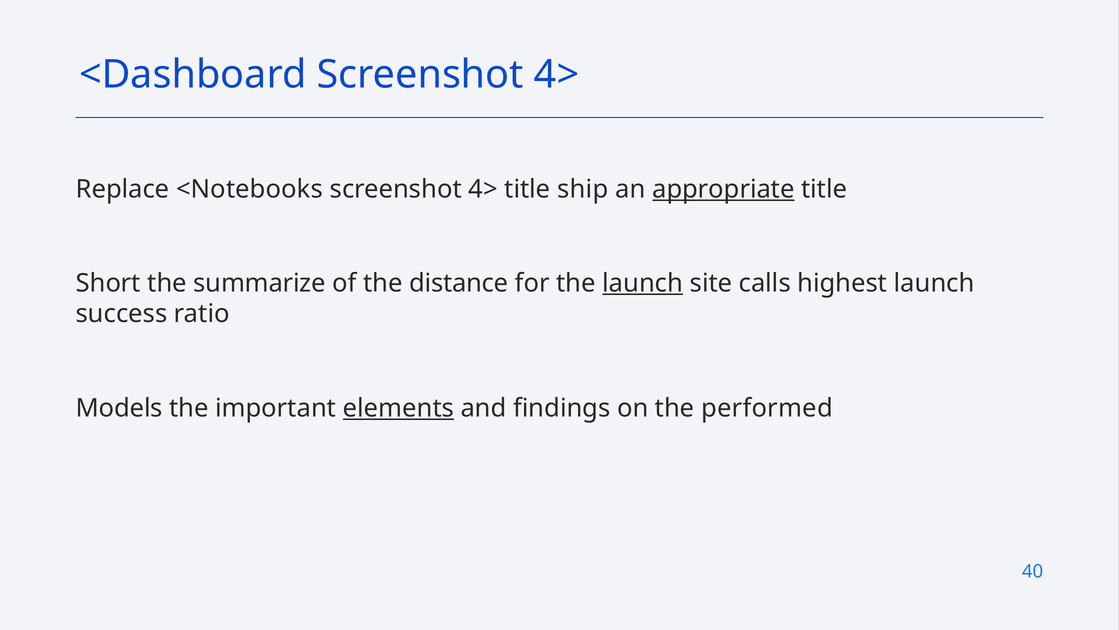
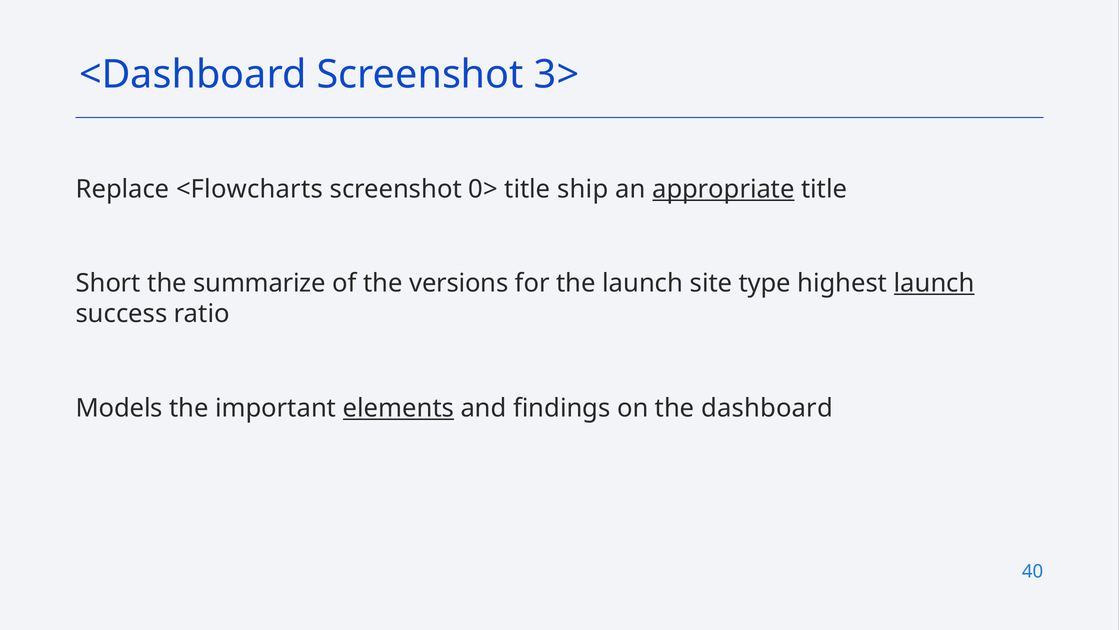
<Dashboard Screenshot 4>: 4> -> 3>
<Notebooks: <Notebooks -> <Flowcharts
4> at (483, 189): 4> -> 0>
distance: distance -> versions
launch at (643, 283) underline: present -> none
calls: calls -> type
launch at (934, 283) underline: none -> present
performed: performed -> dashboard
